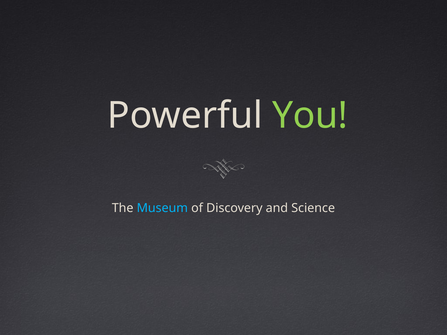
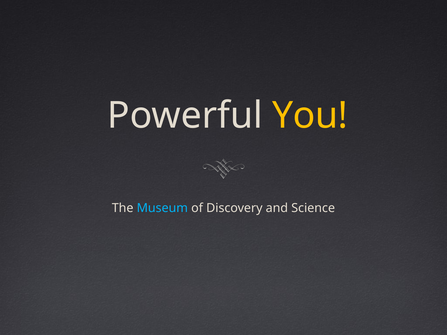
You colour: light green -> yellow
